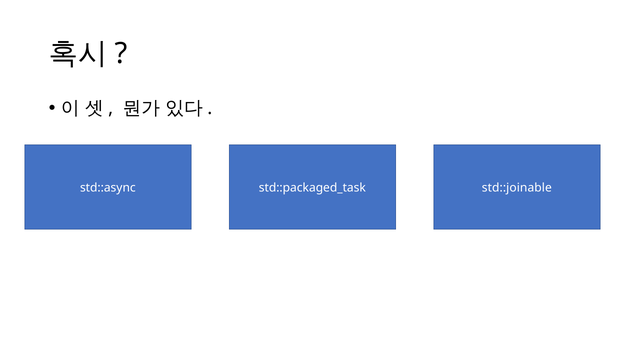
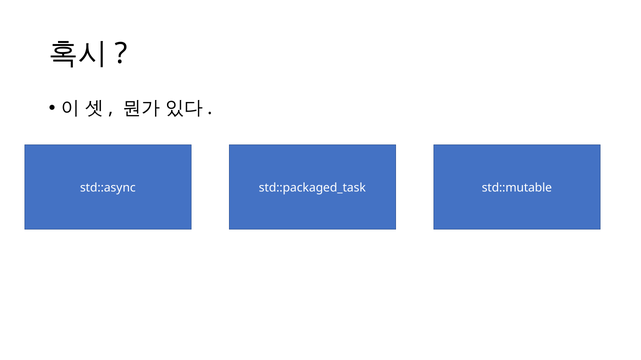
std::joinable: std::joinable -> std::mutable
